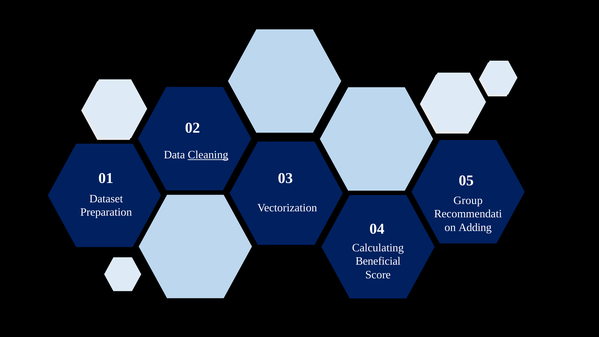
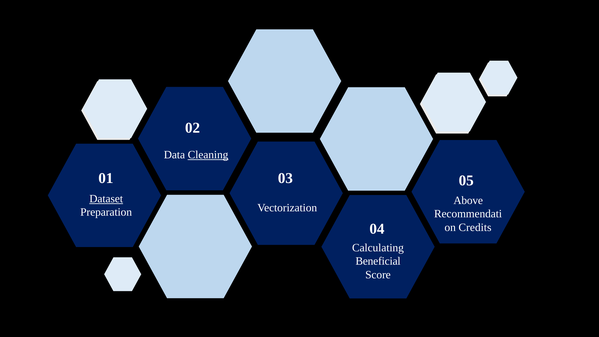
Dataset underline: none -> present
Group: Group -> Above
Adding: Adding -> Credits
